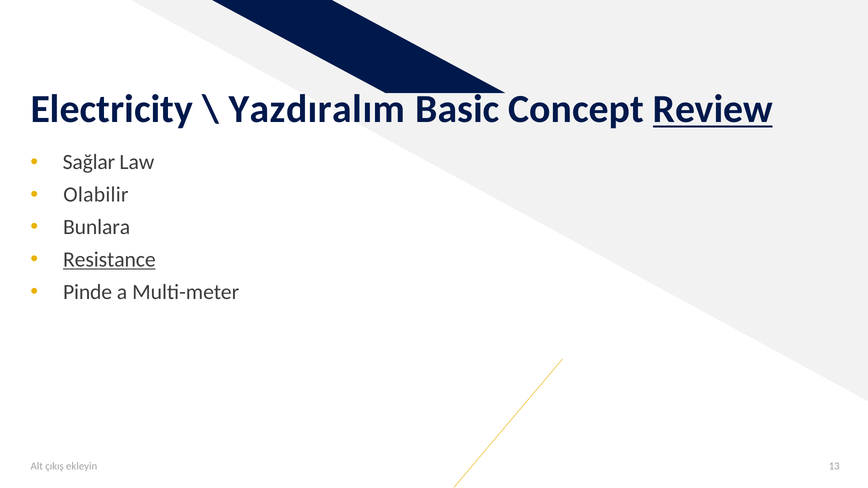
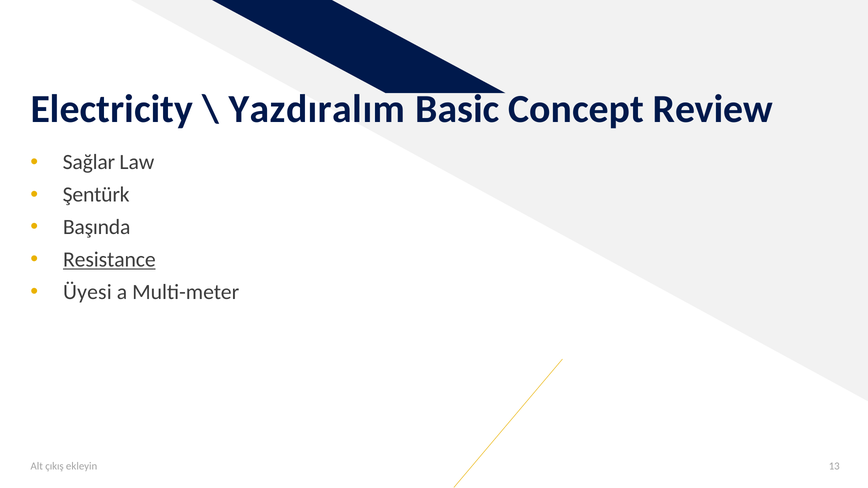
Review underline: present -> none
Olabilir: Olabilir -> Şentürk
Bunlara: Bunlara -> Başında
Pinde: Pinde -> Üyesi
